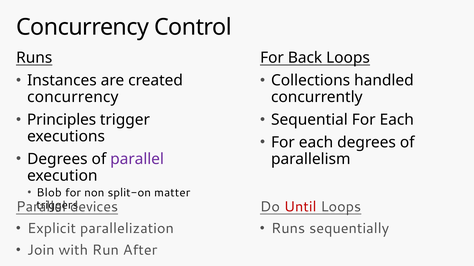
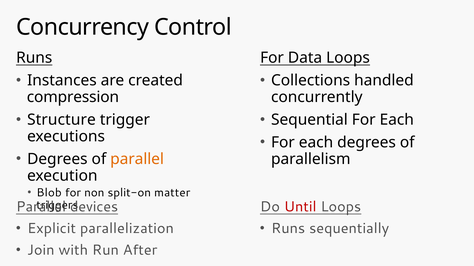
Back: Back -> Data
concurrency at (73, 97): concurrency -> compression
Principles: Principles -> Structure
parallel at (137, 159) colour: purple -> orange
